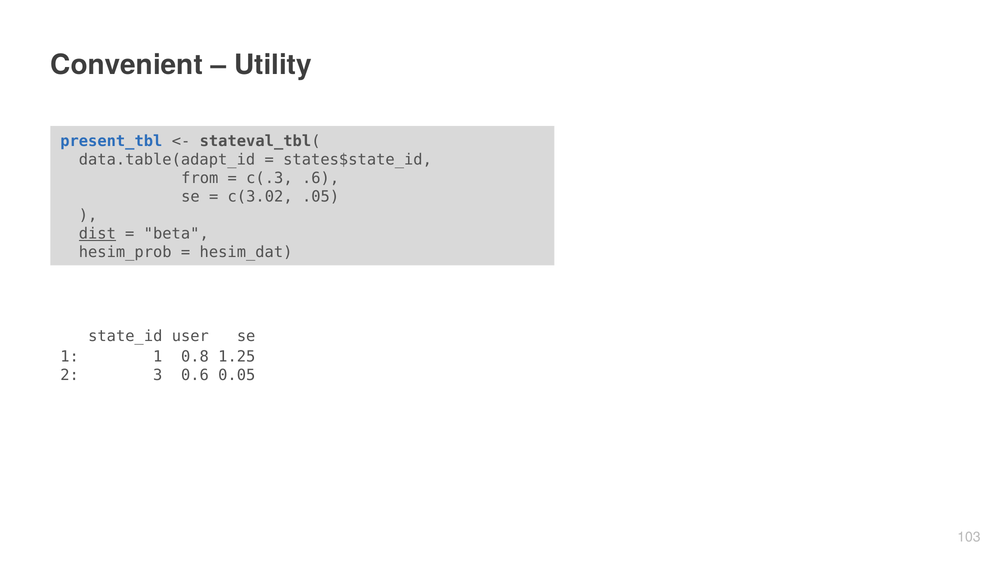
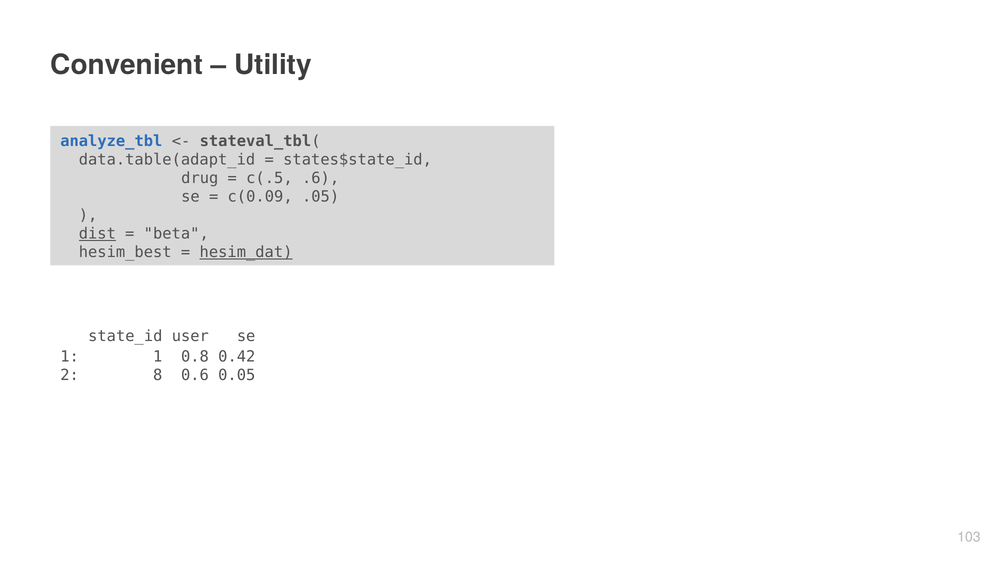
present_tbl: present_tbl -> analyze_tbl
from: from -> drug
c(.3: c(.3 -> c(.5
c(3.02: c(3.02 -> c(0.09
hesim_prob: hesim_prob -> hesim_best
hesim_dat underline: none -> present
1.25: 1.25 -> 0.42
3: 3 -> 8
